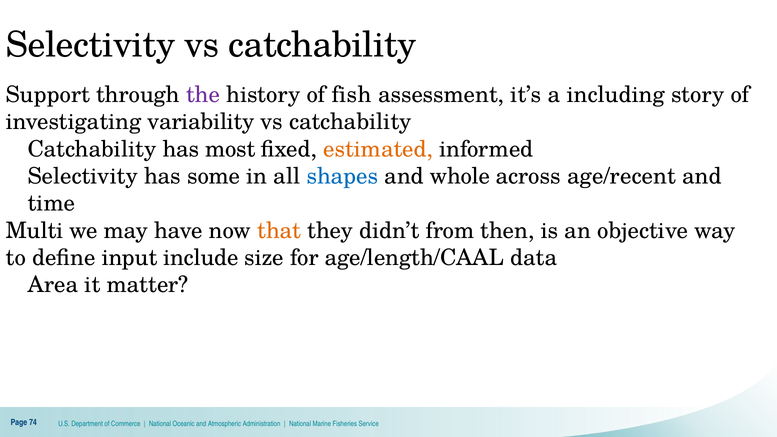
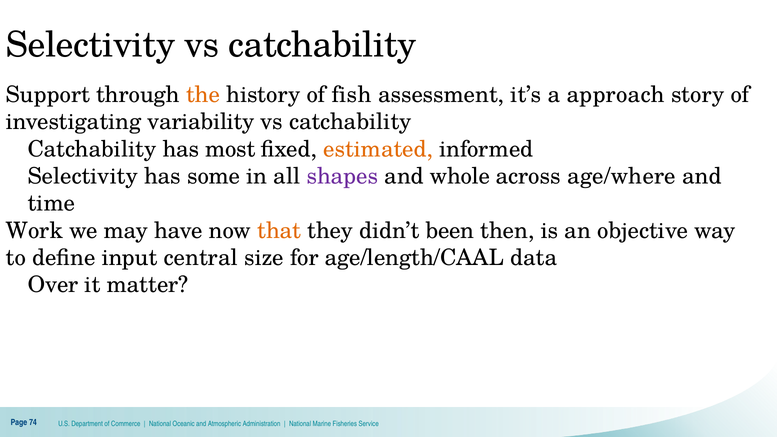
the colour: purple -> orange
including: including -> approach
shapes colour: blue -> purple
age/recent: age/recent -> age/where
Multi: Multi -> Work
from: from -> been
include: include -> central
Area: Area -> Over
